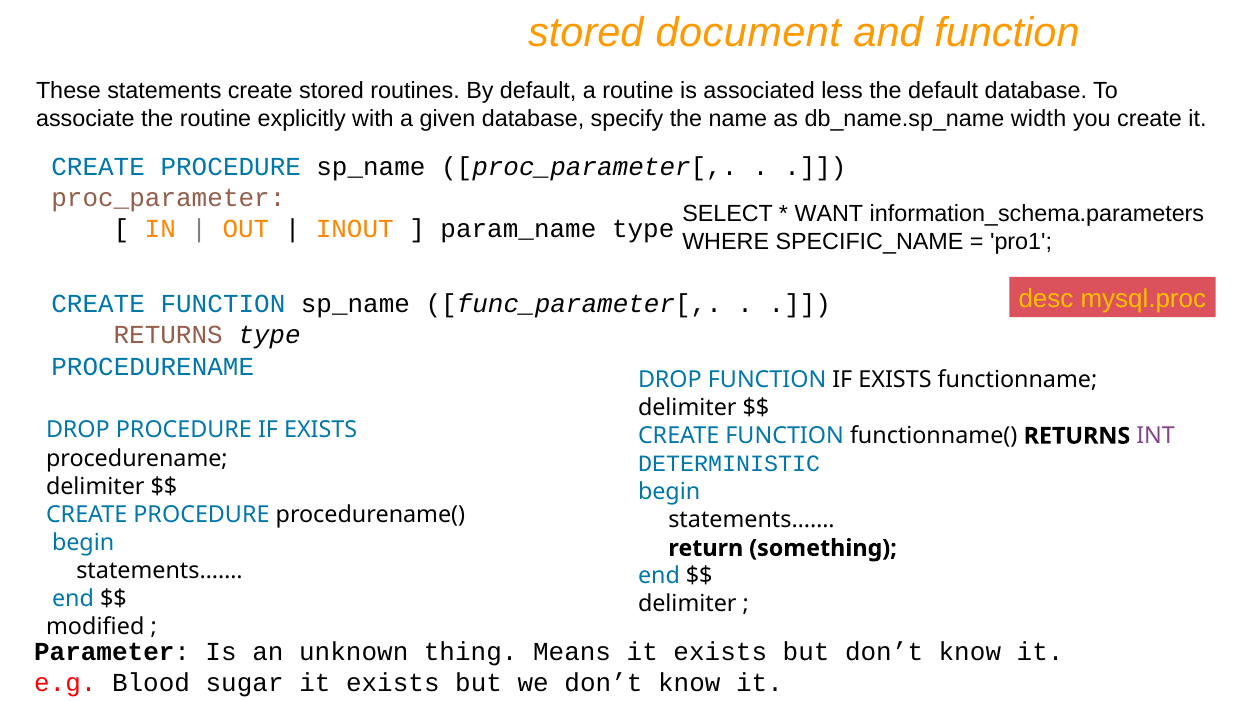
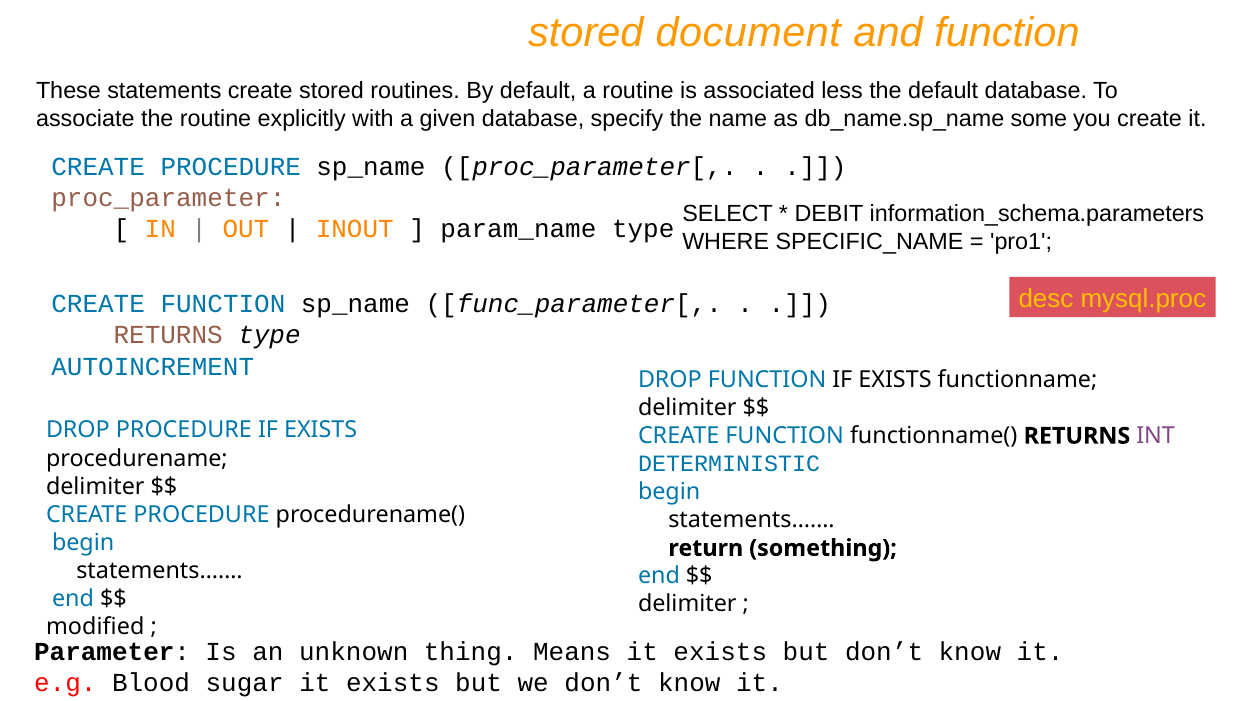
width: width -> some
WANT: WANT -> DEBIT
PROCEDURENAME at (153, 366): PROCEDURENAME -> AUTOINCREMENT
